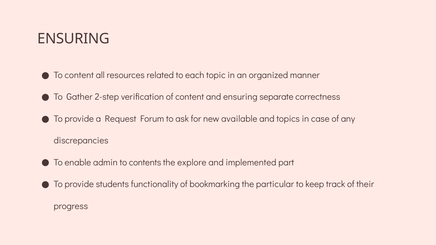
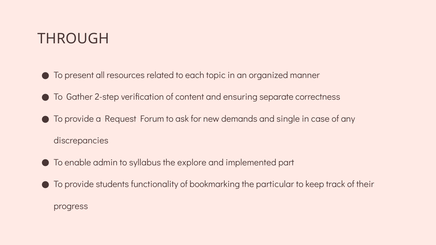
ENSURING at (73, 39): ENSURING -> THROUGH
To content: content -> present
available: available -> demands
topics: topics -> single
contents: contents -> syllabus
